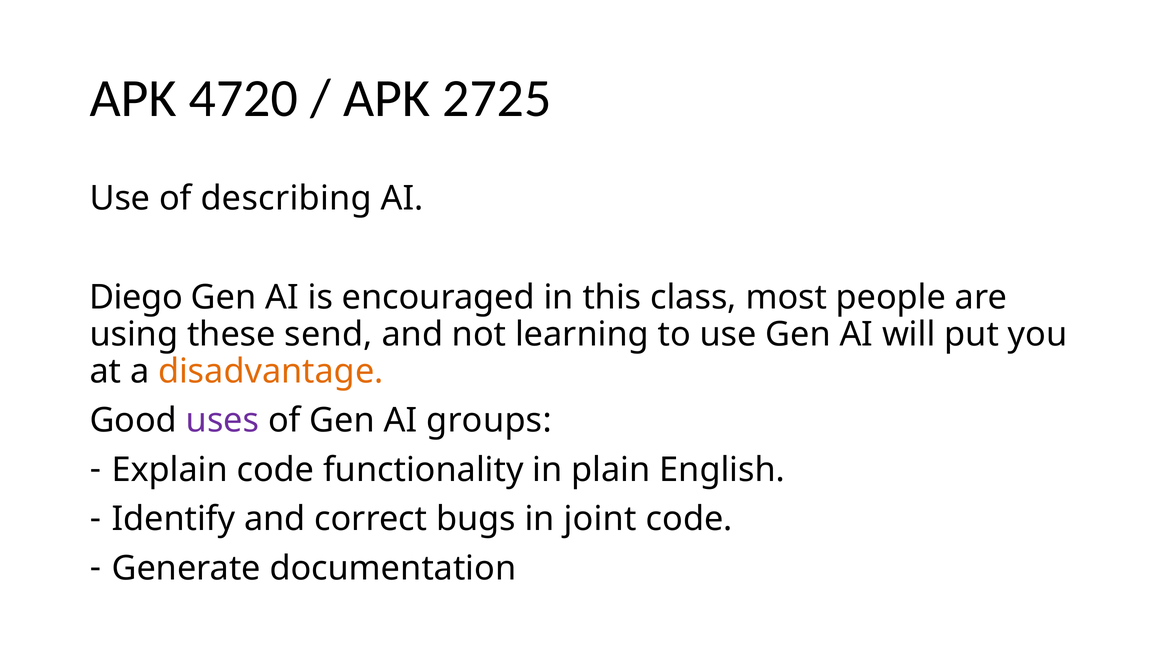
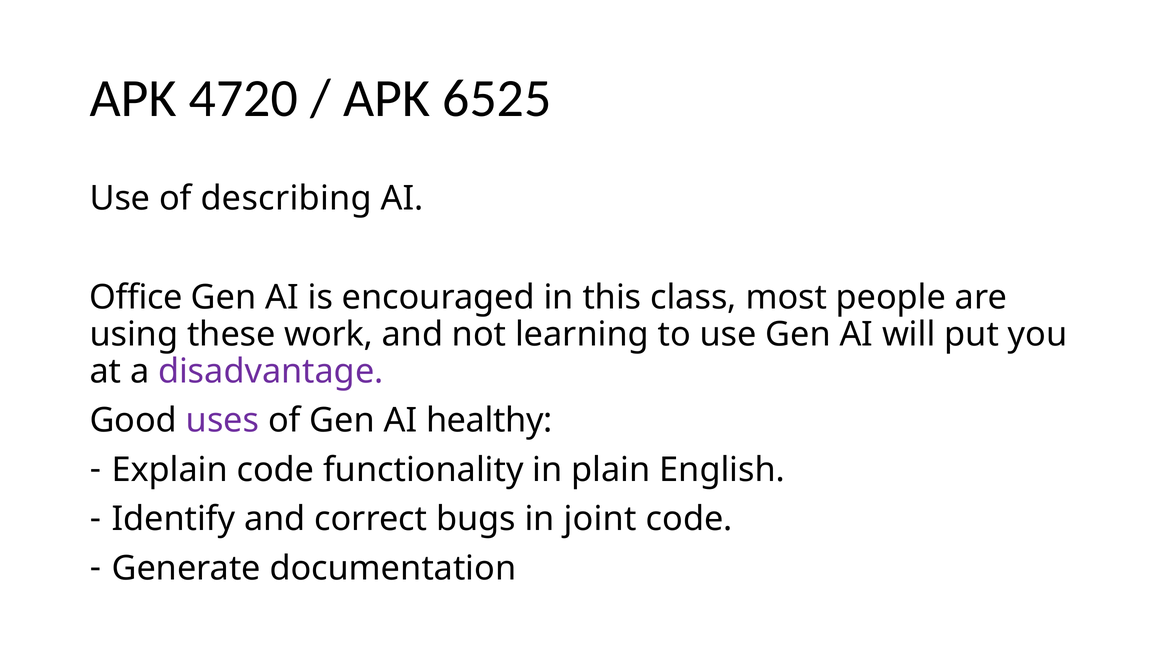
2725: 2725 -> 6525
Diego: Diego -> Office
send: send -> work
disadvantage colour: orange -> purple
groups: groups -> healthy
